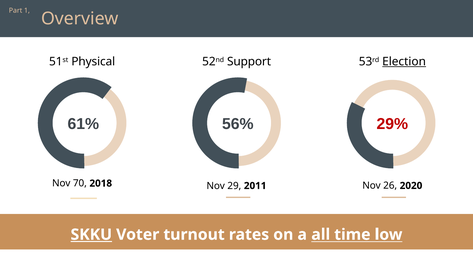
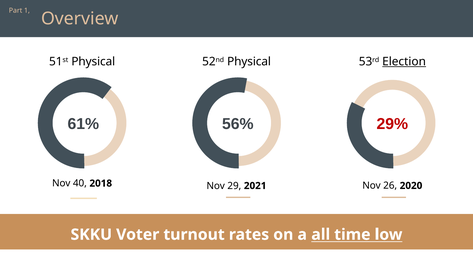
52nd Support: Support -> Physical
70: 70 -> 40
2011: 2011 -> 2021
SKKU at (91, 235) underline: present -> none
